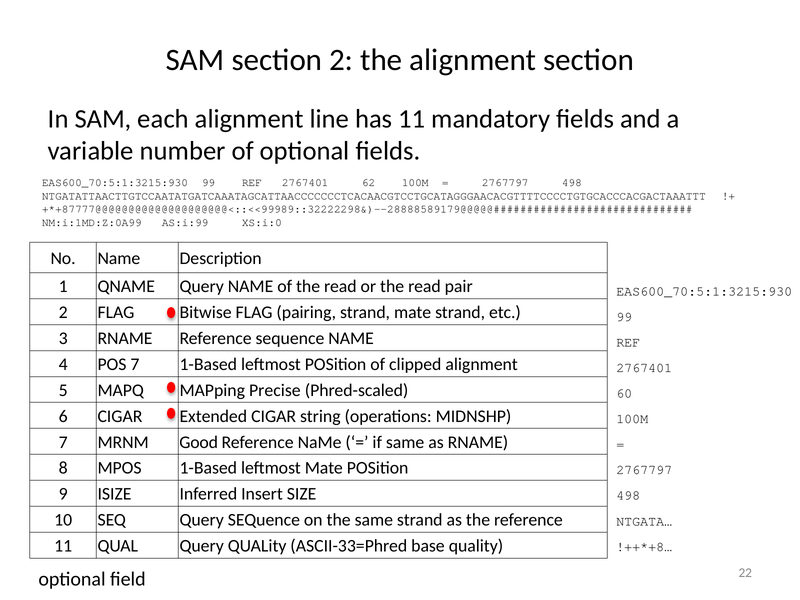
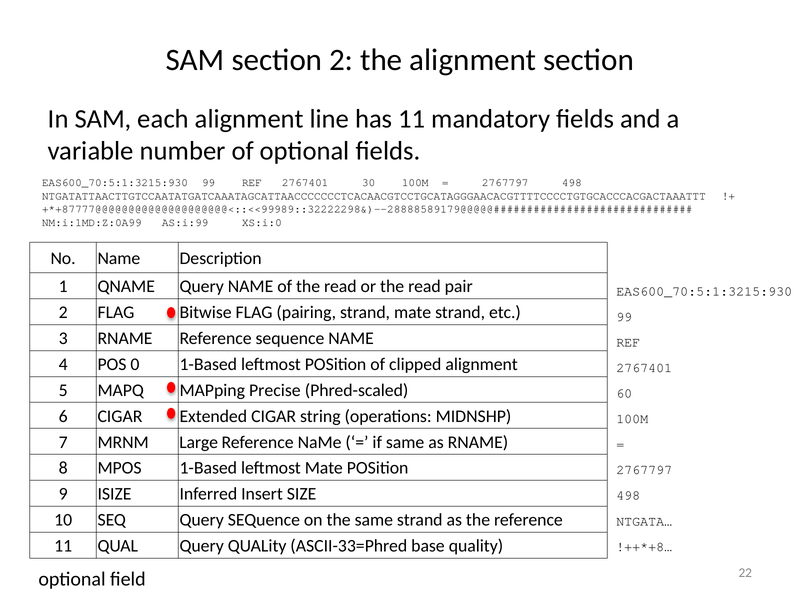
62: 62 -> 30
POS 7: 7 -> 0
Good: Good -> Large
